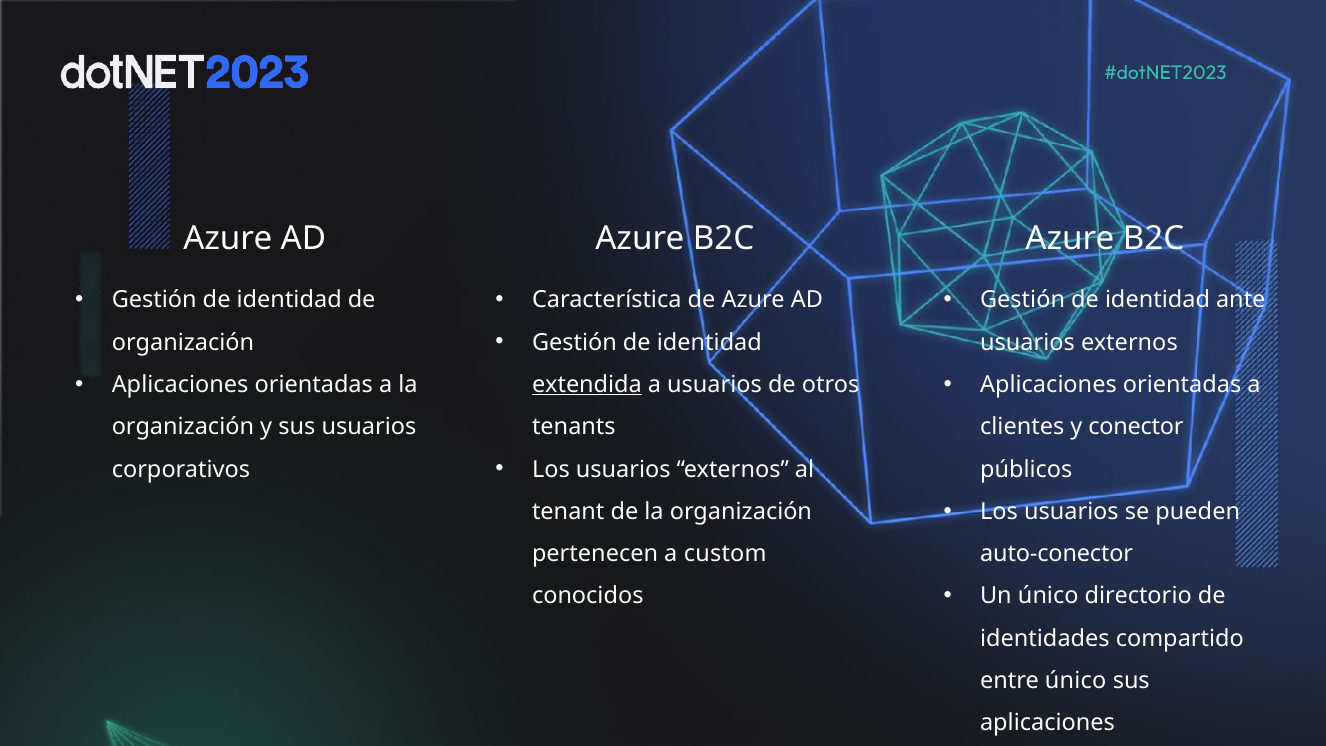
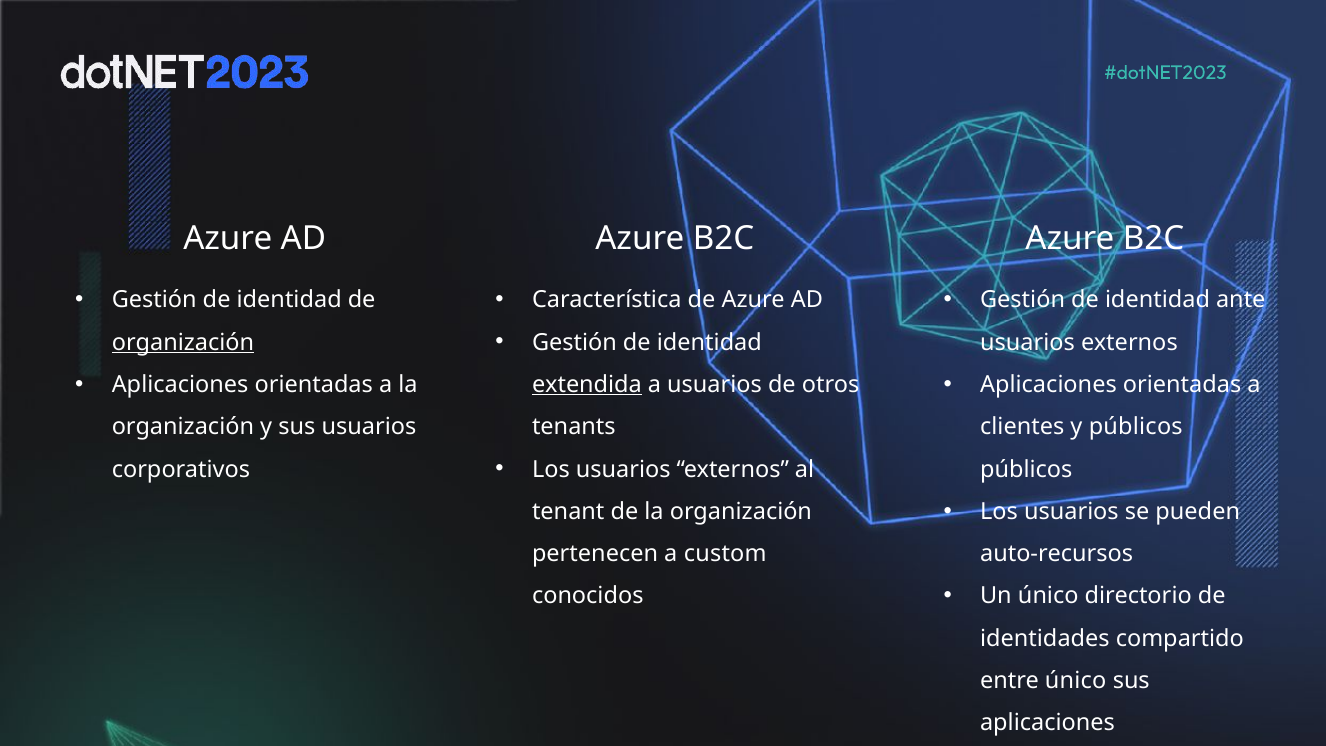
organización at (183, 342) underline: none -> present
y conector: conector -> públicos
auto-conector: auto-conector -> auto-recursos
